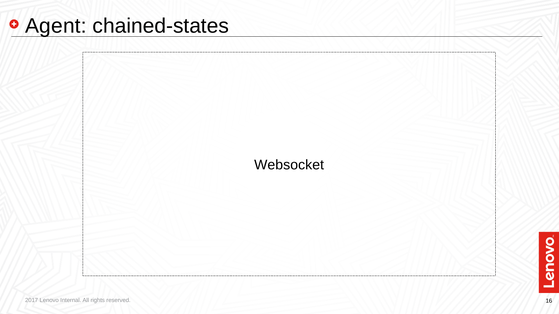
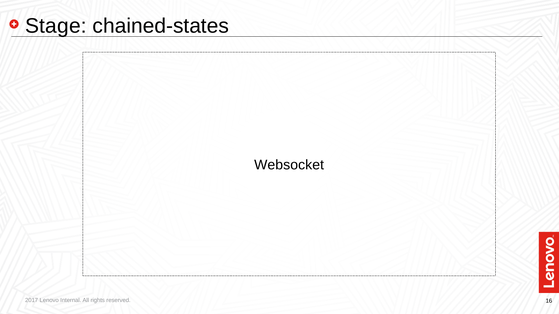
Agent: Agent -> Stage
